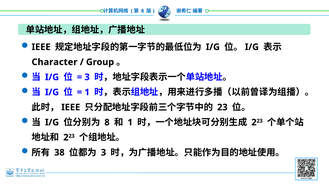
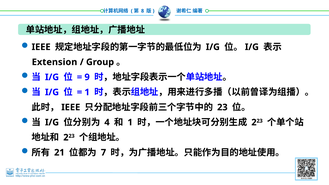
Character: Character -> Extension
3 at (87, 77): 3 -> 9
8 at (107, 122): 8 -> 4
38: 38 -> 21
3 at (103, 153): 3 -> 7
